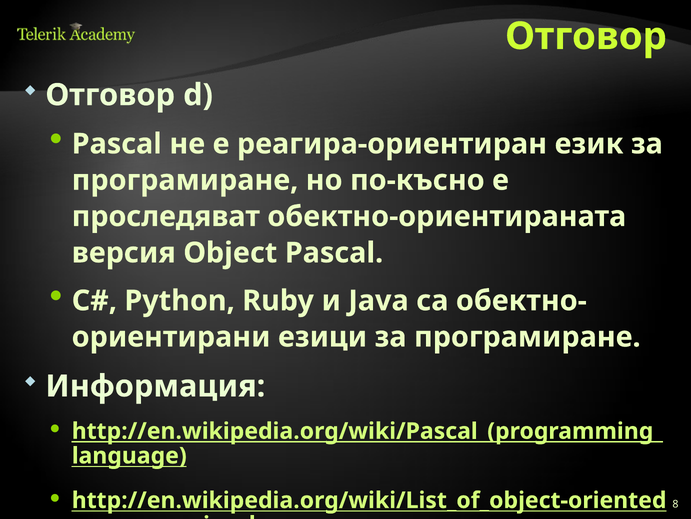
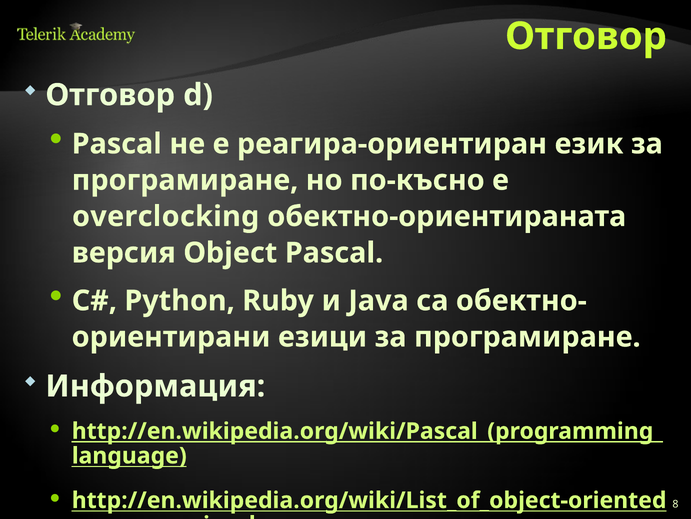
проследяват: проследяват -> overclocking
